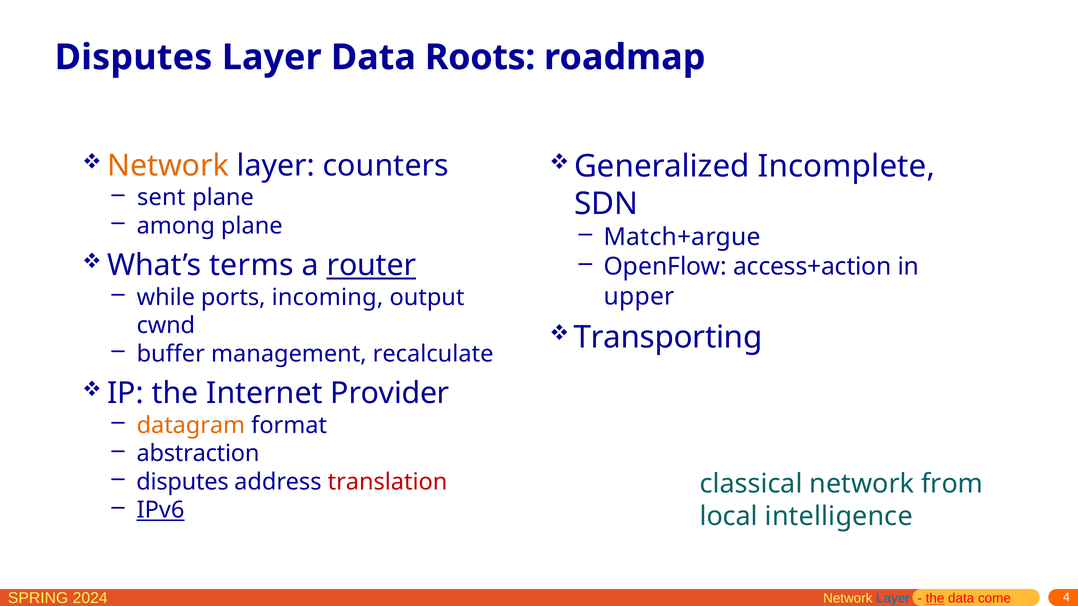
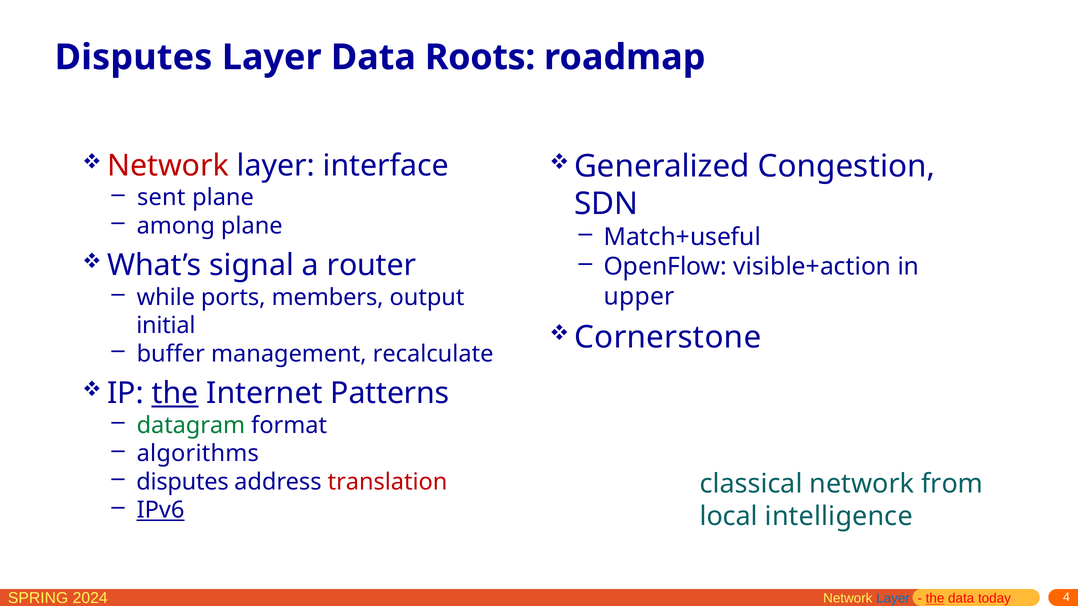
Network at (168, 166) colour: orange -> red
counters: counters -> interface
Incomplete: Incomplete -> Congestion
Match+argue: Match+argue -> Match+useful
terms: terms -> signal
router underline: present -> none
access+action: access+action -> visible+action
incoming: incoming -> members
cwnd: cwnd -> initial
Transporting: Transporting -> Cornerstone
the at (175, 394) underline: none -> present
Provider: Provider -> Patterns
datagram colour: orange -> green
abstraction: abstraction -> algorithms
come: come -> today
